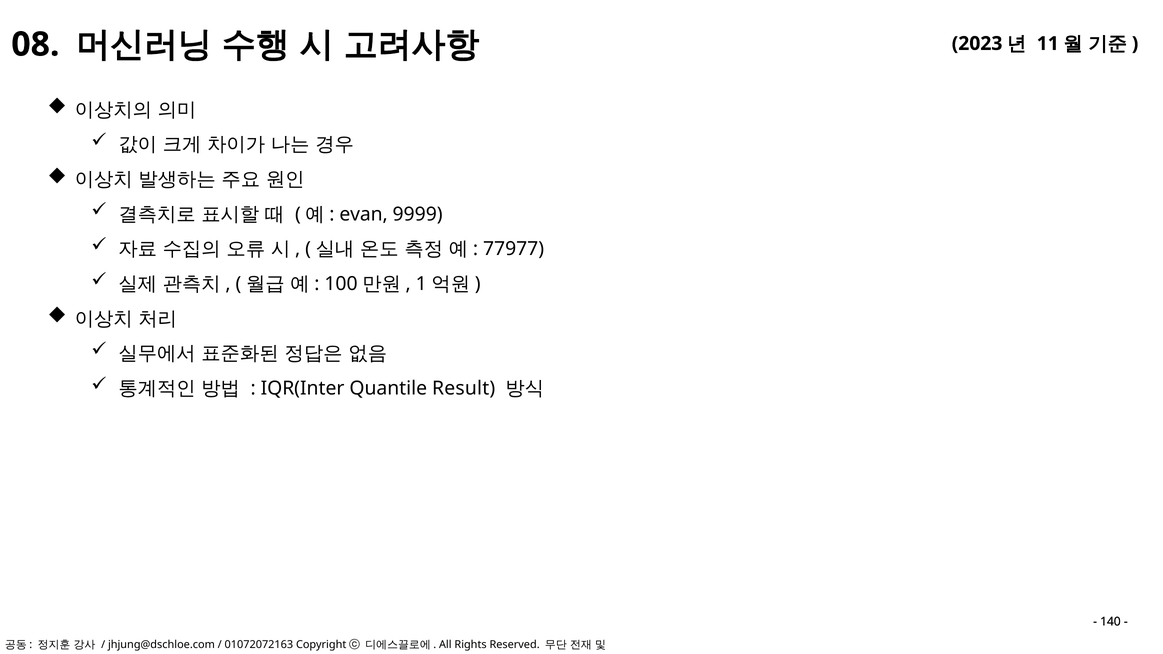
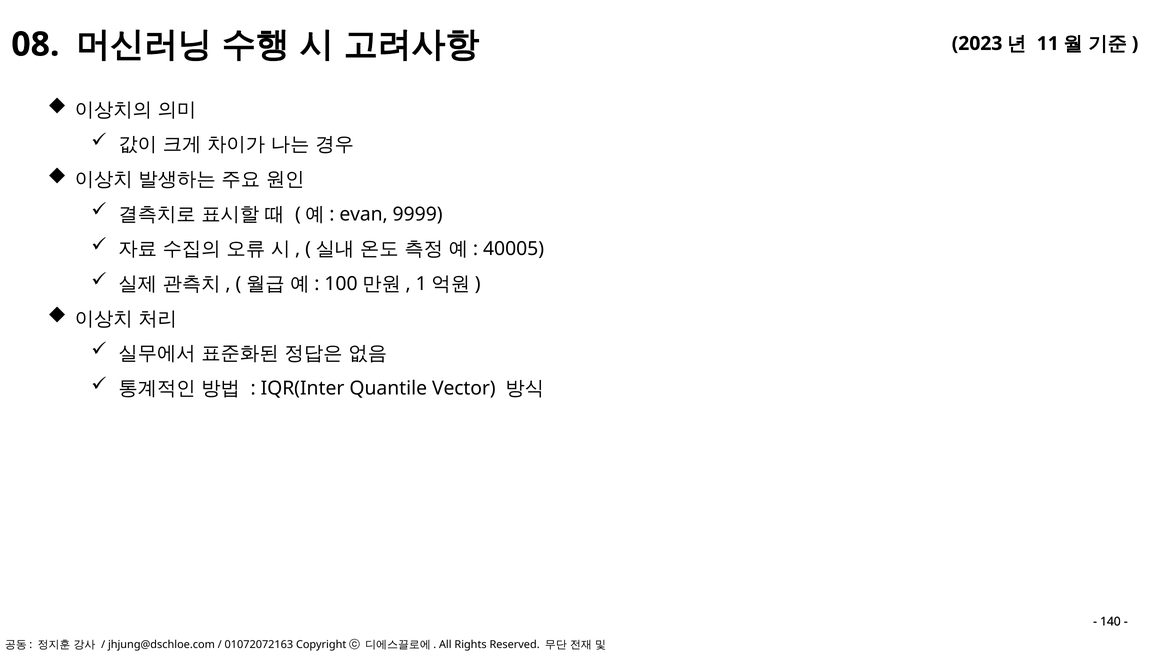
77977: 77977 -> 40005
Result: Result -> Vector
